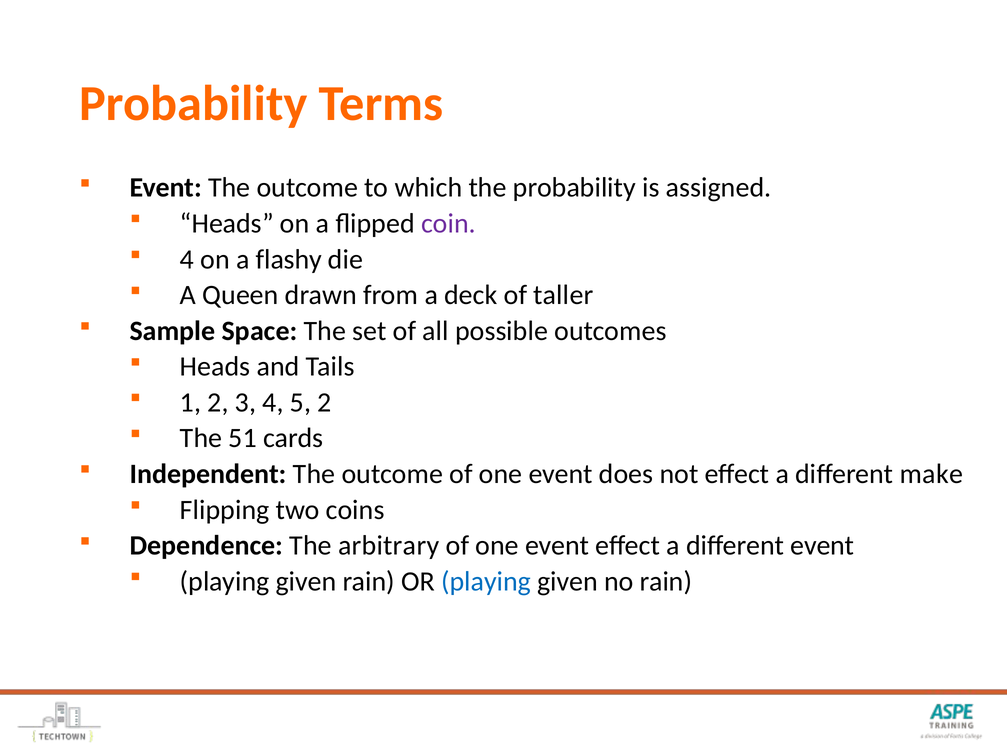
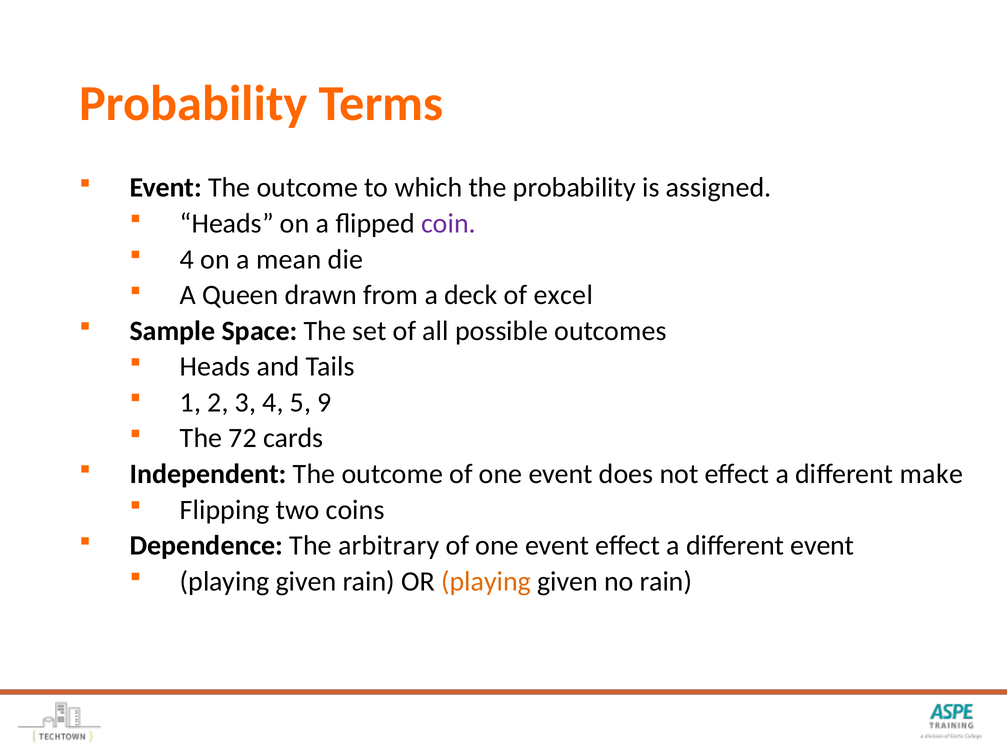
flashy: flashy -> mean
taller: taller -> excel
5 2: 2 -> 9
51: 51 -> 72
playing at (486, 582) colour: blue -> orange
